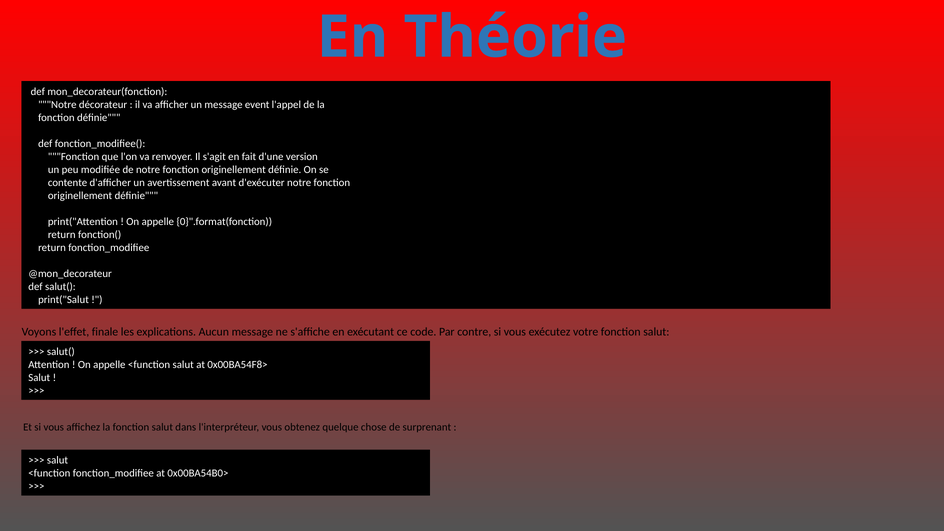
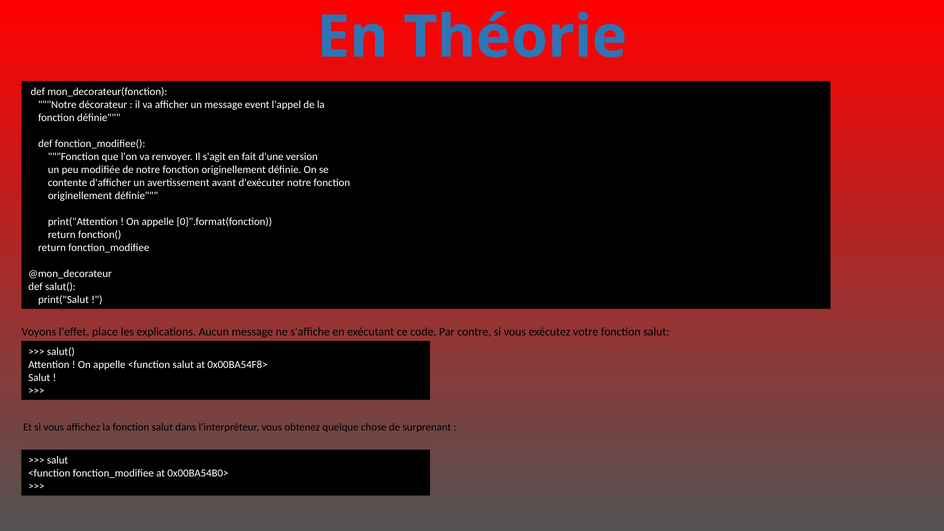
finale: finale -> place
